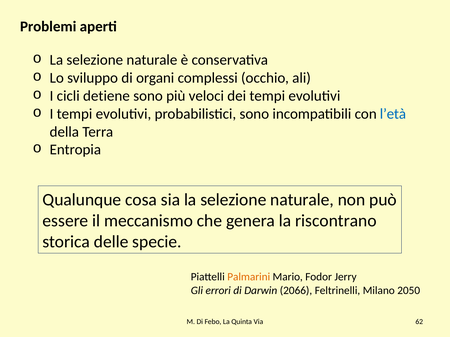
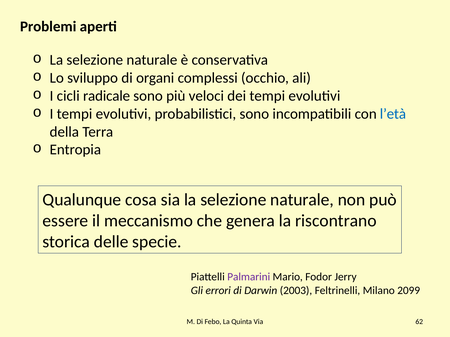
detiene: detiene -> radicale
Palmarini colour: orange -> purple
2066: 2066 -> 2003
2050: 2050 -> 2099
